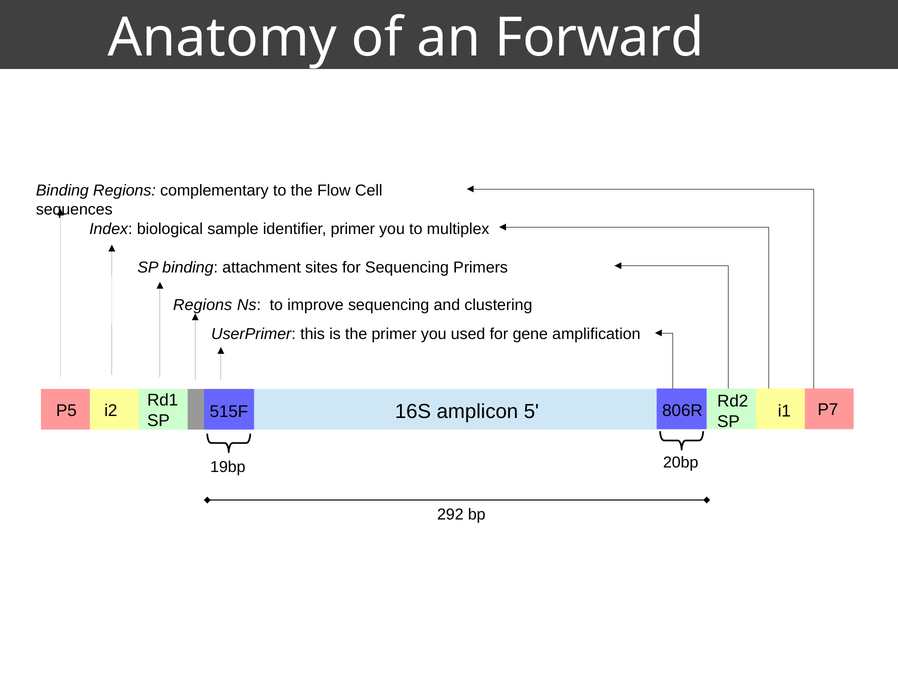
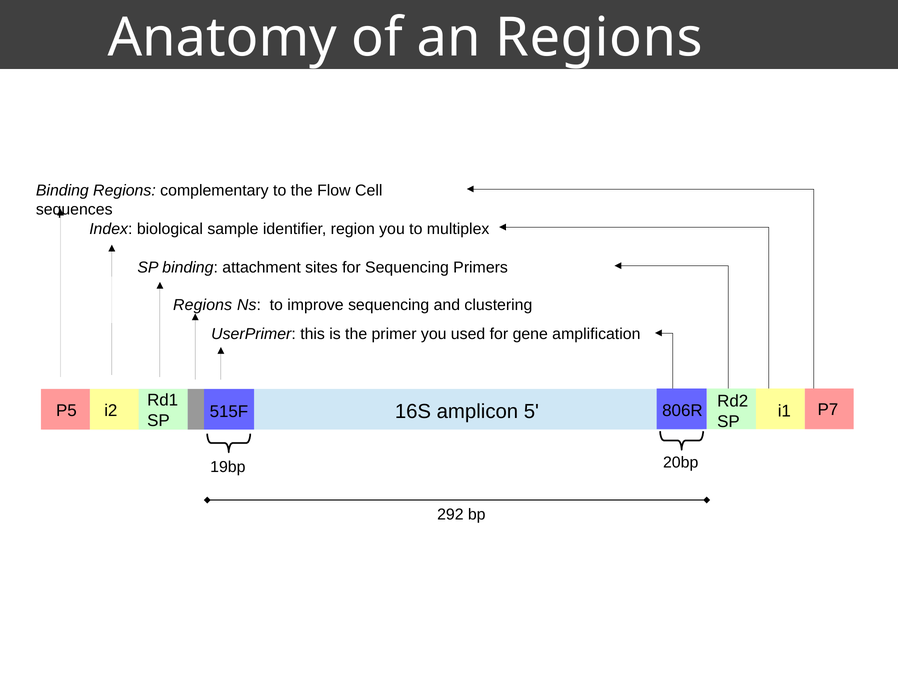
an Forward: Forward -> Regions
identifier primer: primer -> region
